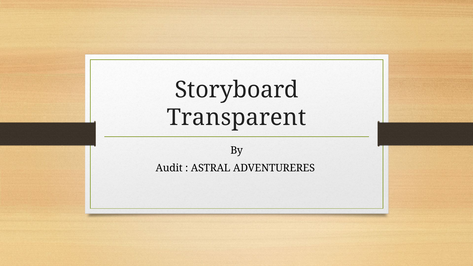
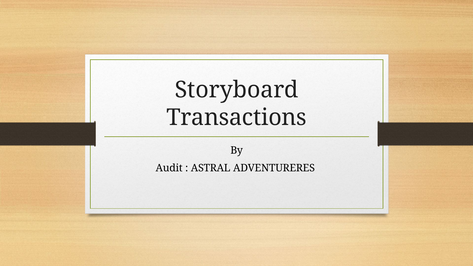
Transparent: Transparent -> Transactions
